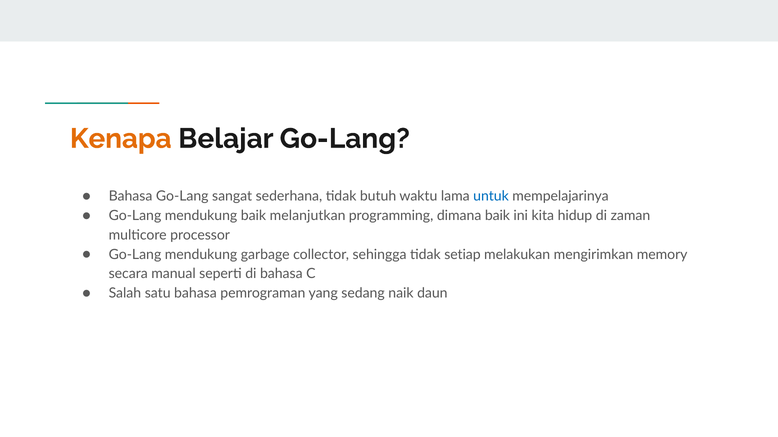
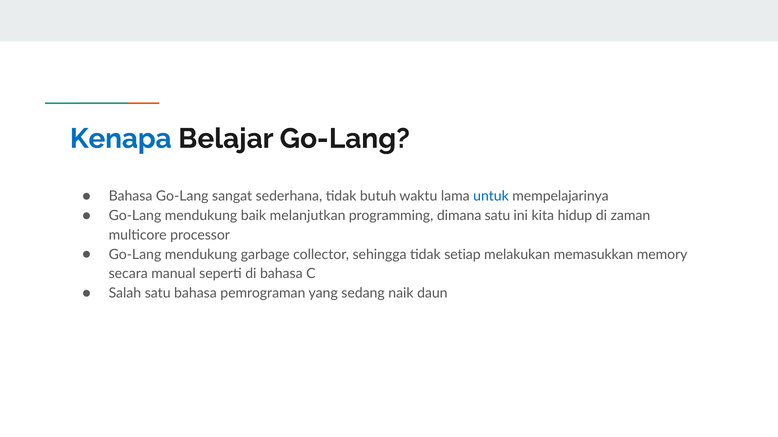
Kenapa colour: orange -> blue
dimana baik: baik -> satu
mengirimkan: mengirimkan -> memasukkan
